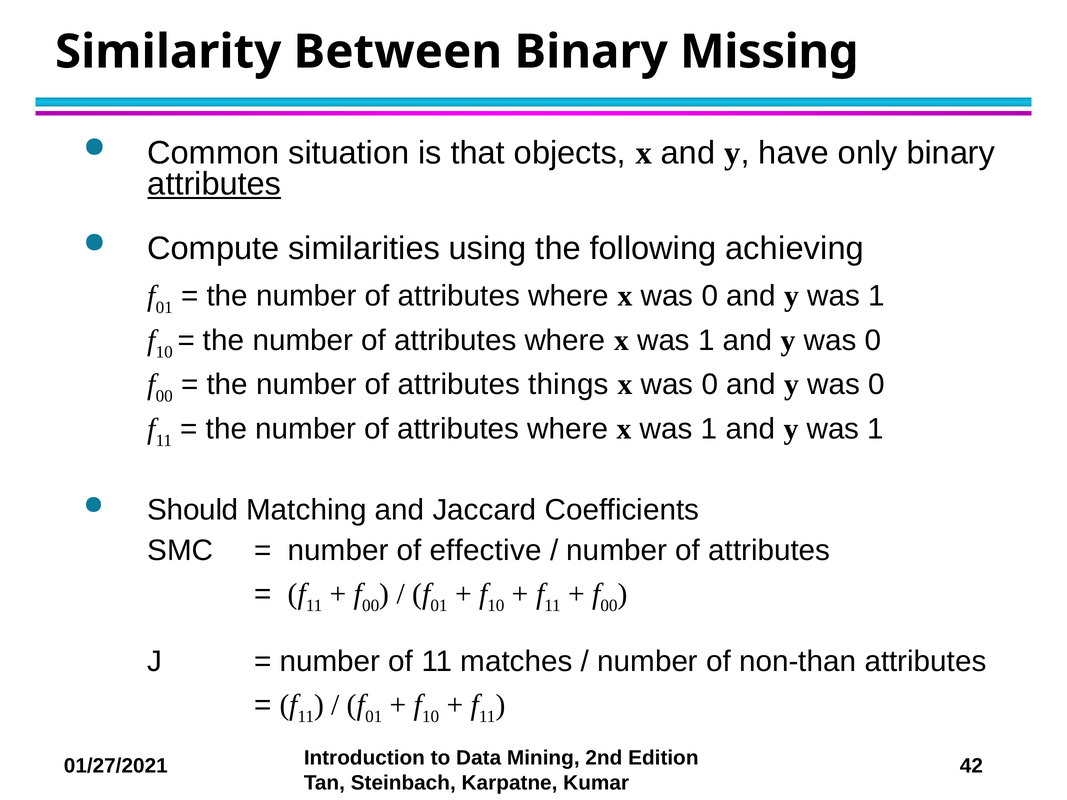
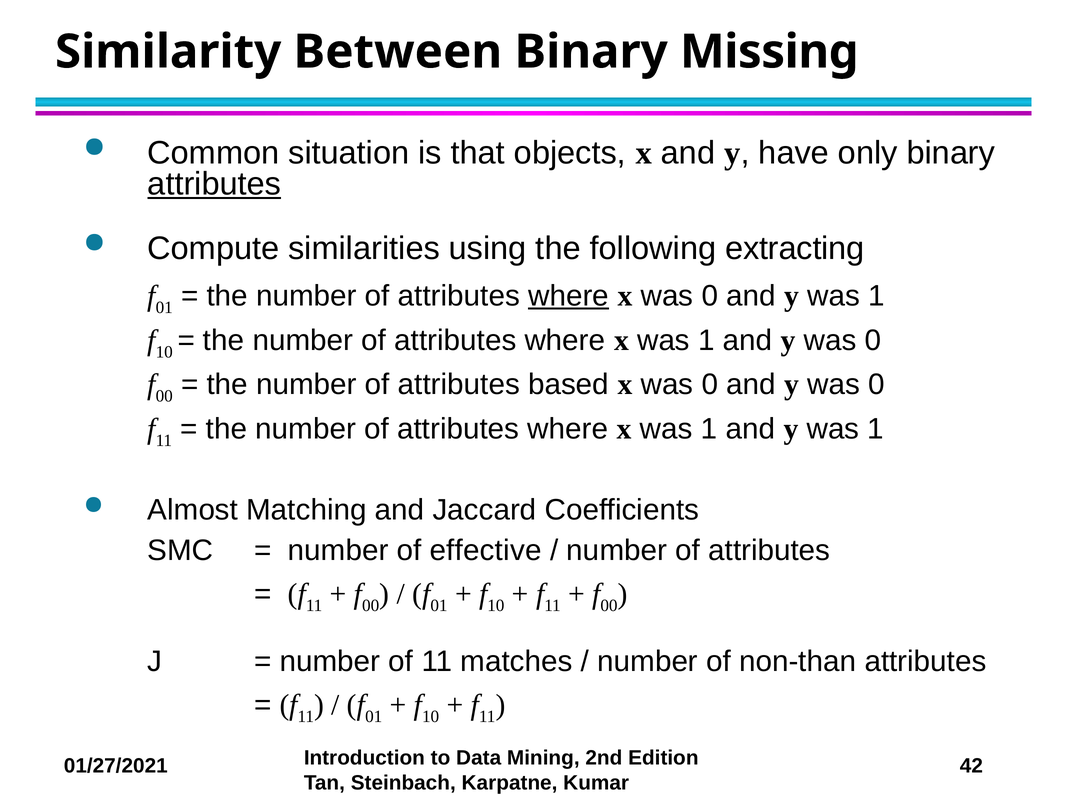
achieving: achieving -> extracting
where at (569, 296) underline: none -> present
things: things -> based
Should: Should -> Almost
